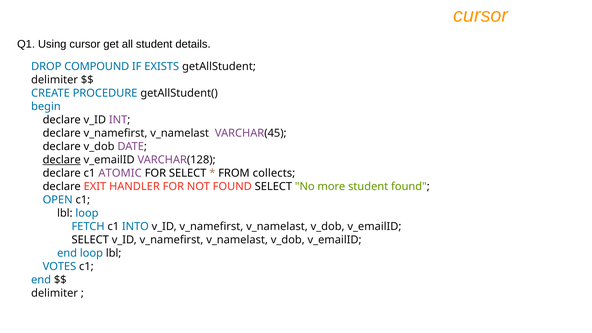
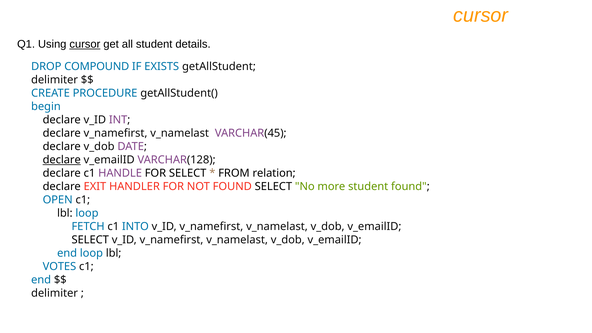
cursor at (85, 44) underline: none -> present
ATOMIC: ATOMIC -> HANDLE
collects: collects -> relation
